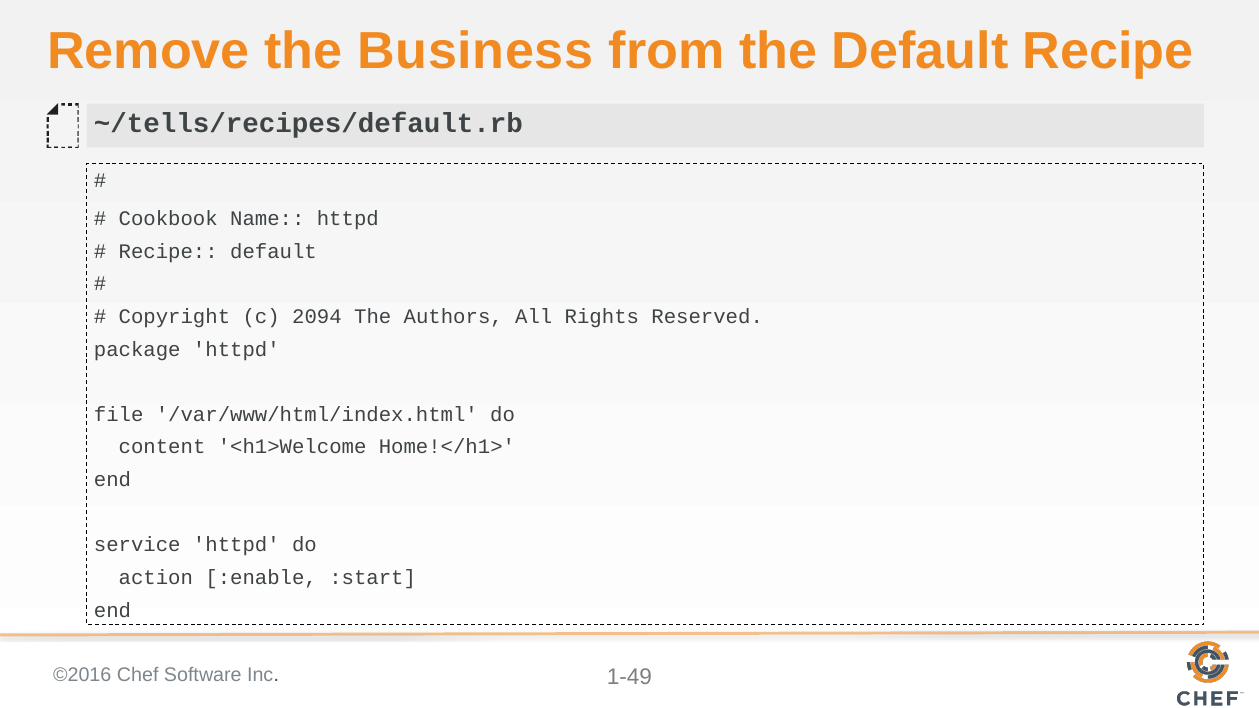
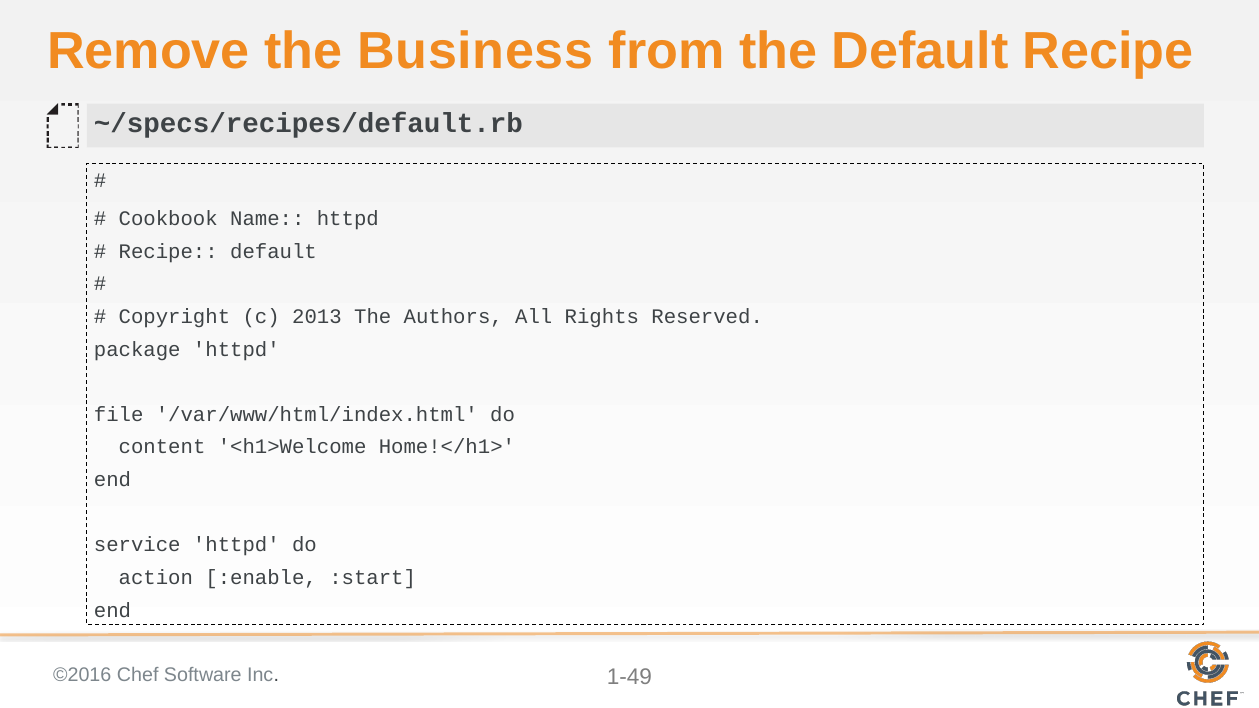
~/tells/recipes/default.rb: ~/tells/recipes/default.rb -> ~/specs/recipes/default.rb
2094: 2094 -> 2013
